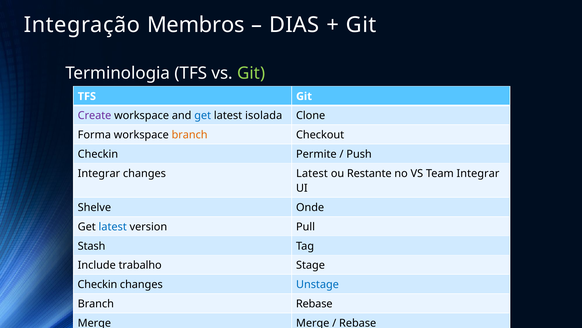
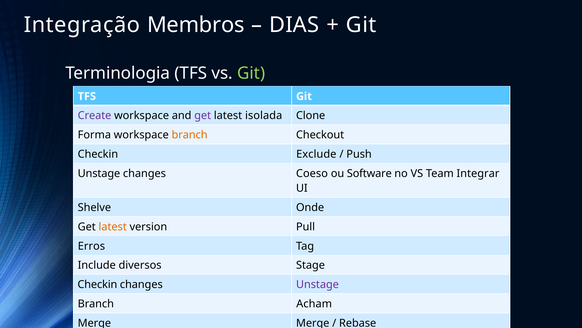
get at (203, 115) colour: blue -> purple
Permite: Permite -> Exclude
Integrar at (99, 173): Integrar -> Unstage
changes Latest: Latest -> Coeso
Restante: Restante -> Software
latest at (113, 226) colour: blue -> orange
Stash: Stash -> Erros
trabalho: trabalho -> diversos
Unstage at (317, 284) colour: blue -> purple
Branch Rebase: Rebase -> Acham
